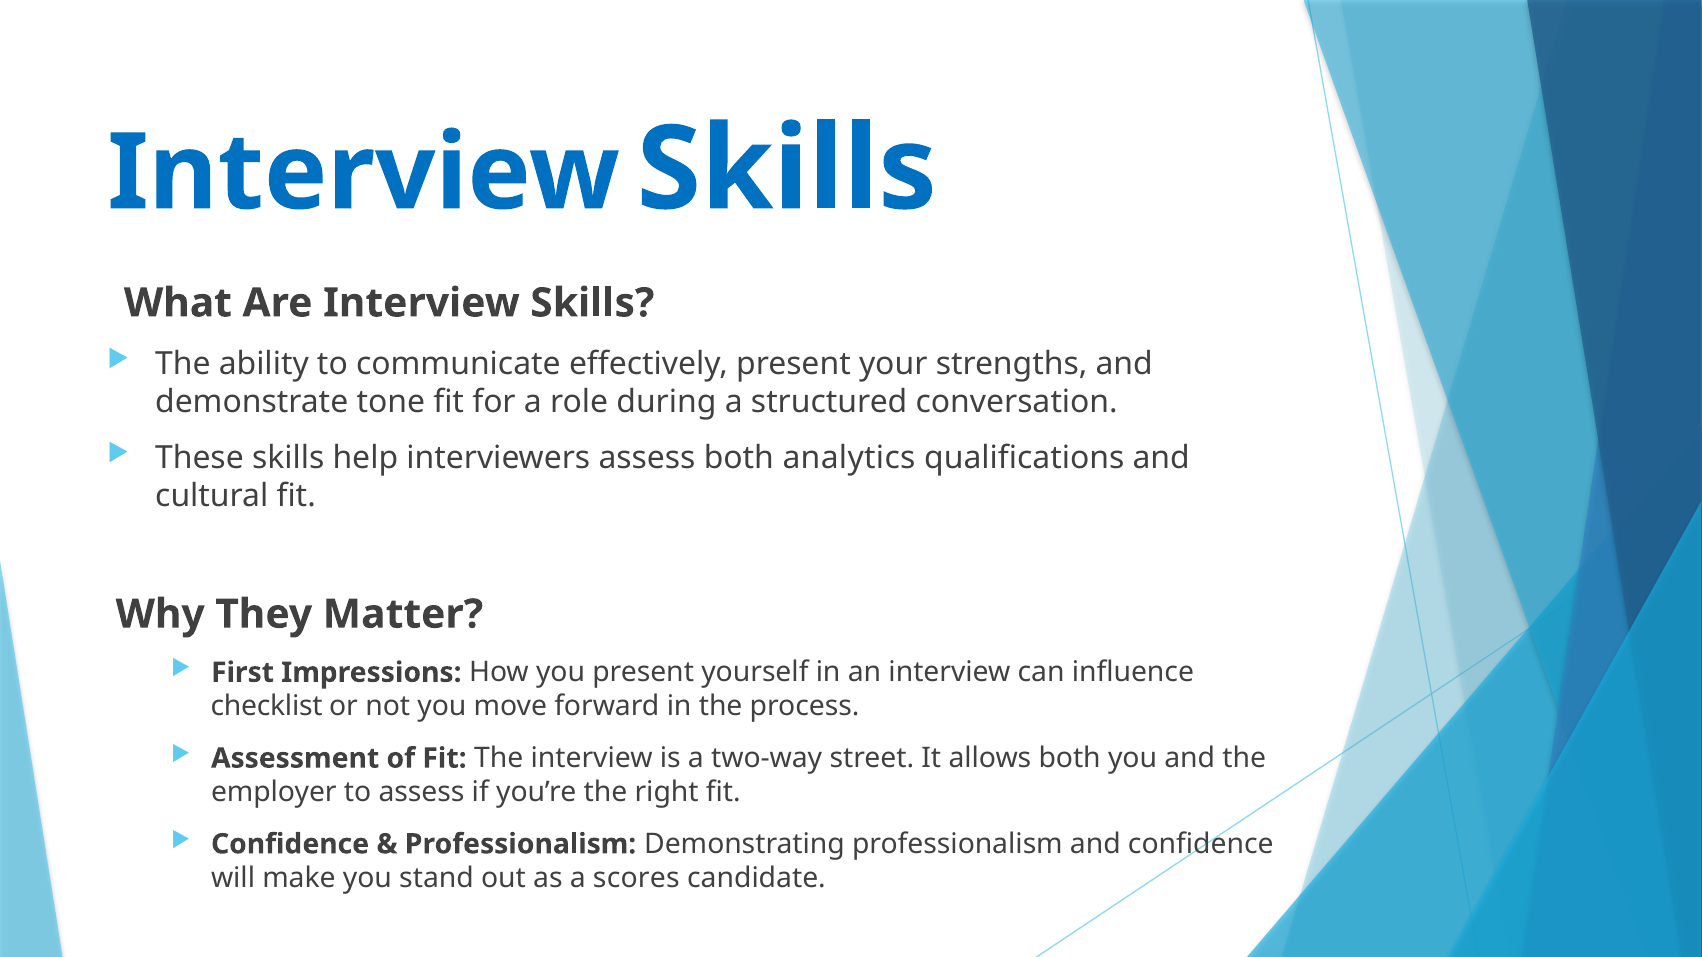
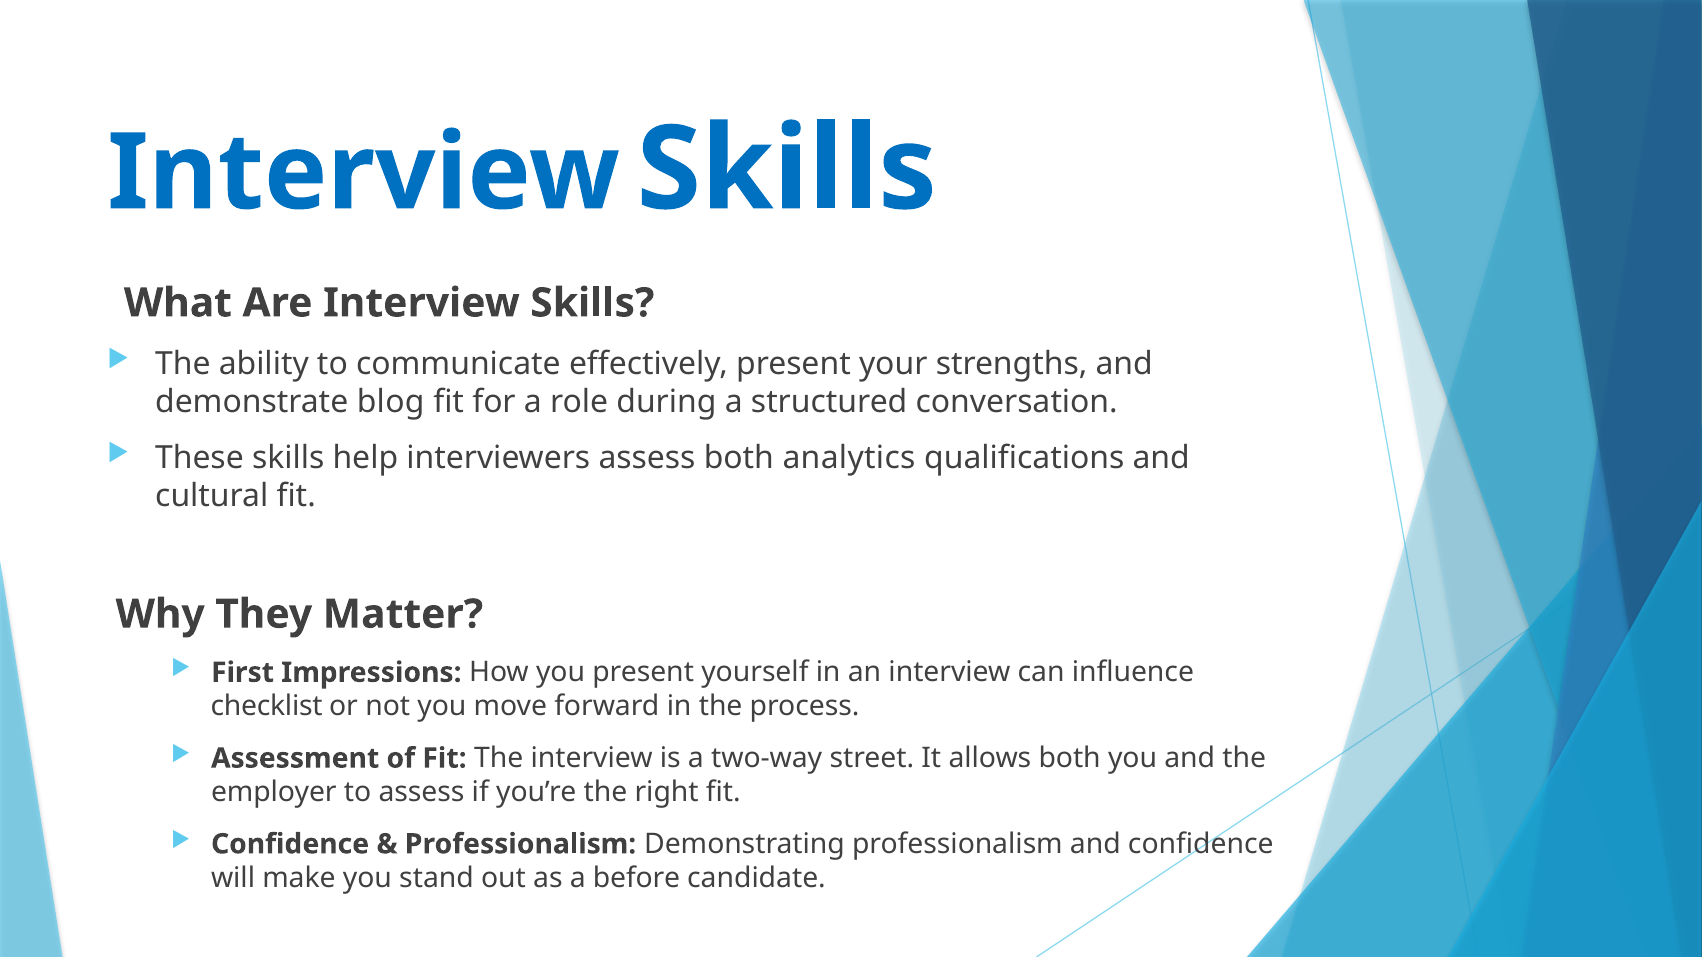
tone: tone -> blog
scores: scores -> before
